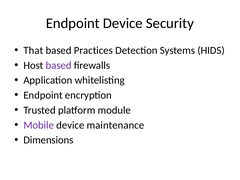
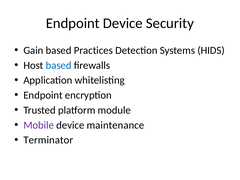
That: That -> Gain
based at (59, 65) colour: purple -> blue
Dimensions: Dimensions -> Terminator
